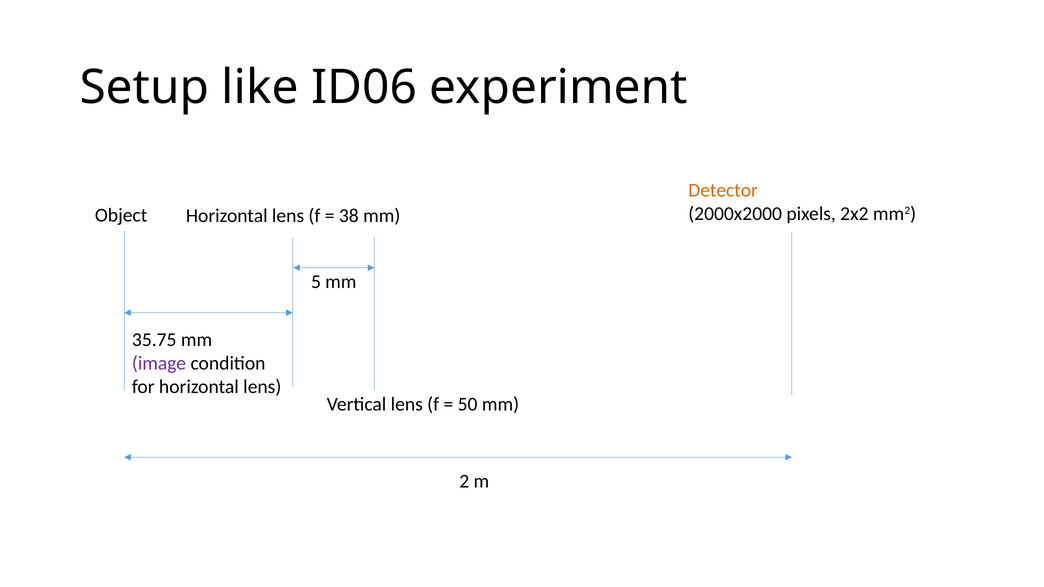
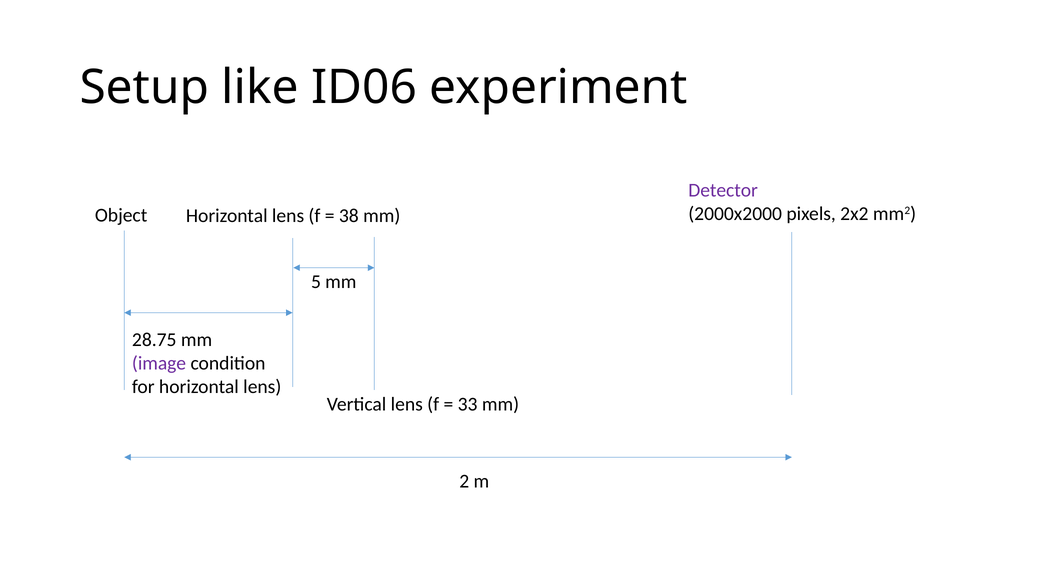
Detector colour: orange -> purple
35.75: 35.75 -> 28.75
50: 50 -> 33
